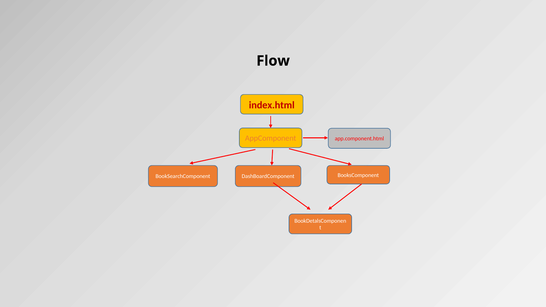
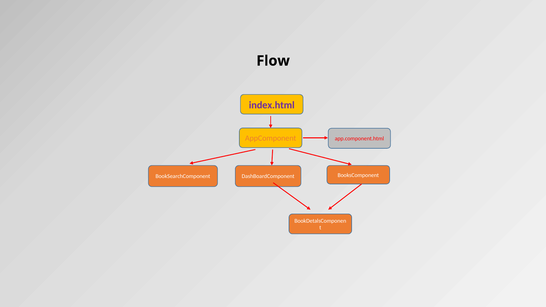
index.html colour: red -> purple
